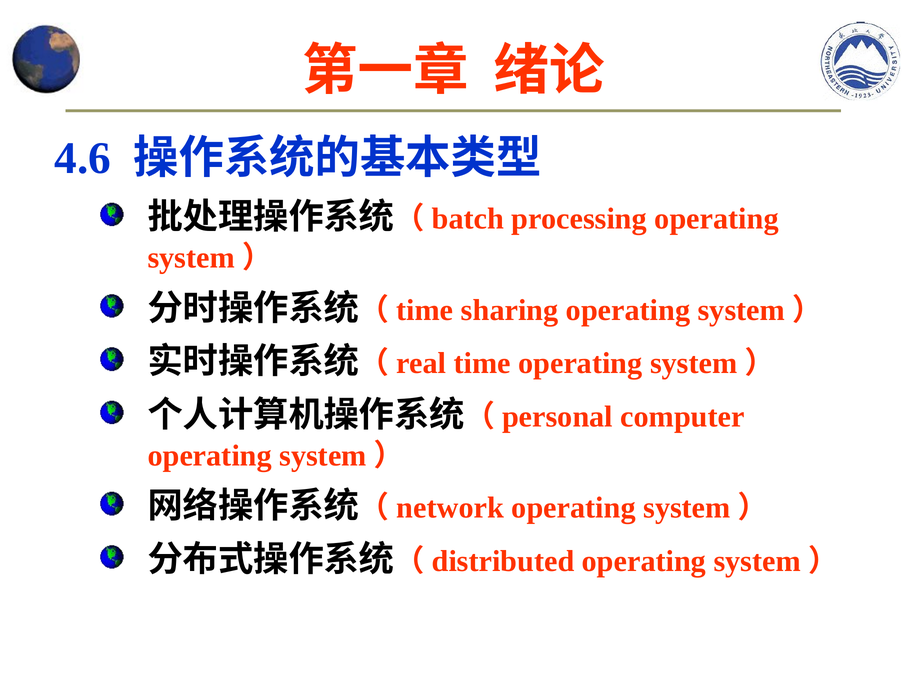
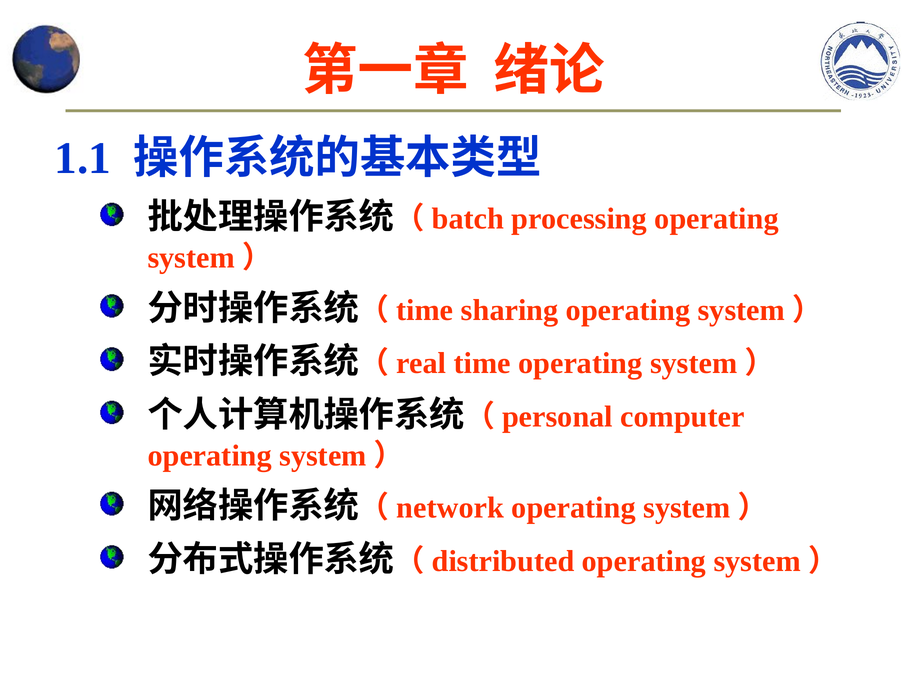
4.6: 4.6 -> 1.1
